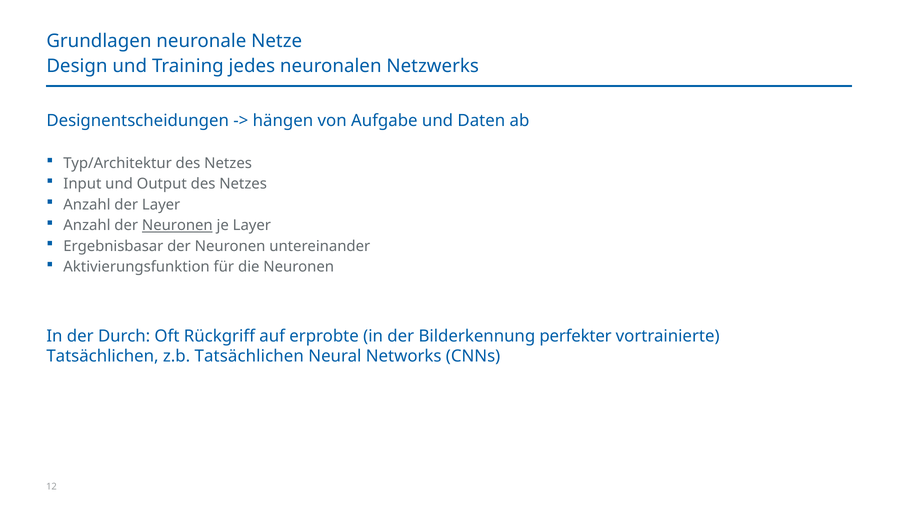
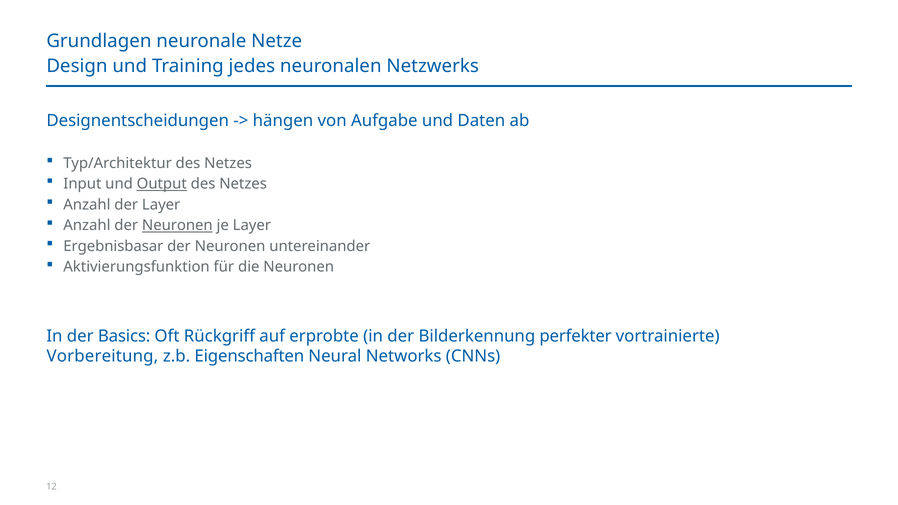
Output underline: none -> present
Durch: Durch -> Basics
Tatsächlichen at (102, 356): Tatsächlichen -> Vorbereitung
z.b Tatsächlichen: Tatsächlichen -> Eigenschaften
